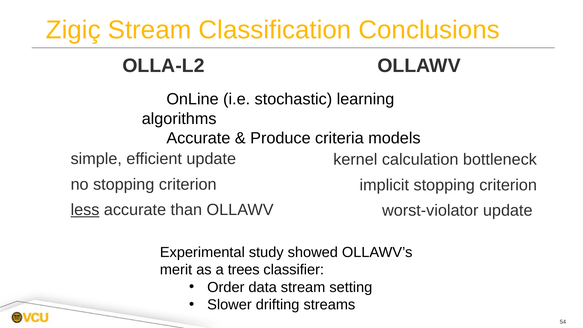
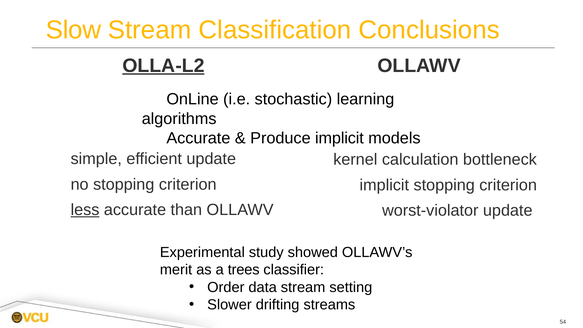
Zigiç: Zigiç -> Slow
OLLA-L2 underline: none -> present
Produce criteria: criteria -> implicit
